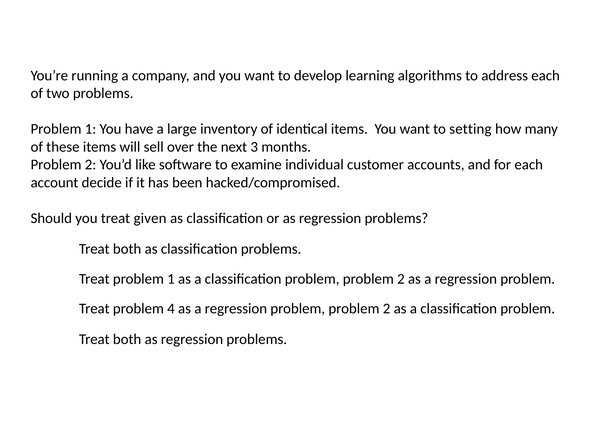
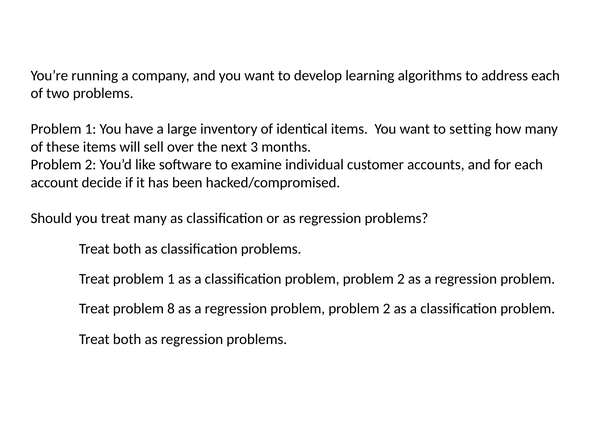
treat given: given -> many
4: 4 -> 8
